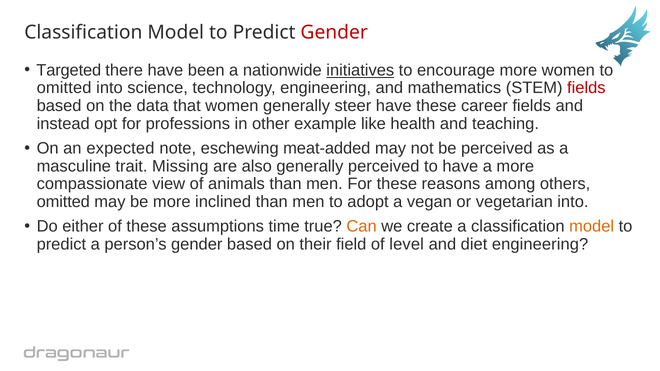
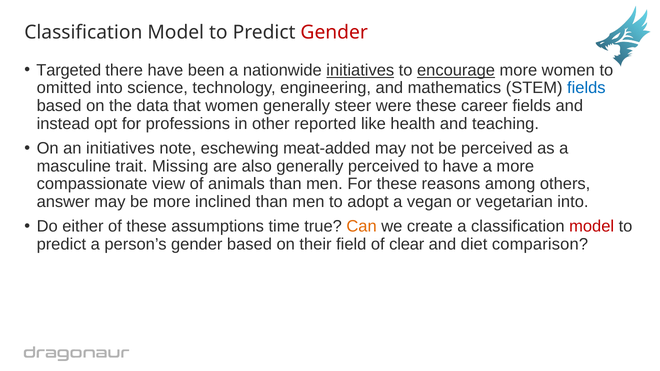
encourage underline: none -> present
fields at (586, 88) colour: red -> blue
steer have: have -> were
example: example -> reported
an expected: expected -> initiatives
omitted at (63, 202): omitted -> answer
model at (592, 226) colour: orange -> red
level: level -> clear
diet engineering: engineering -> comparison
